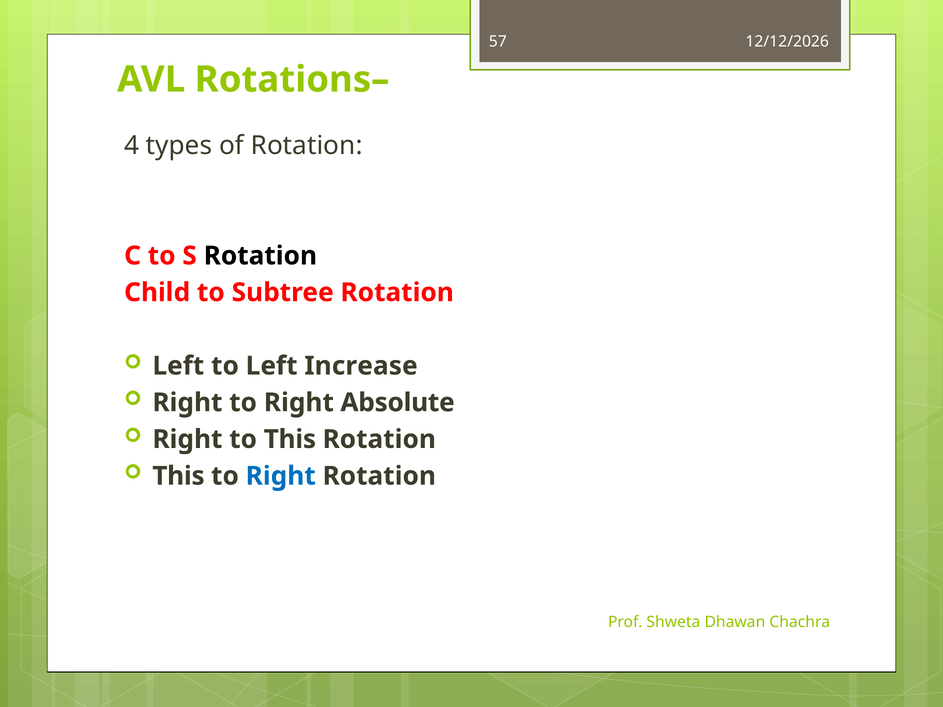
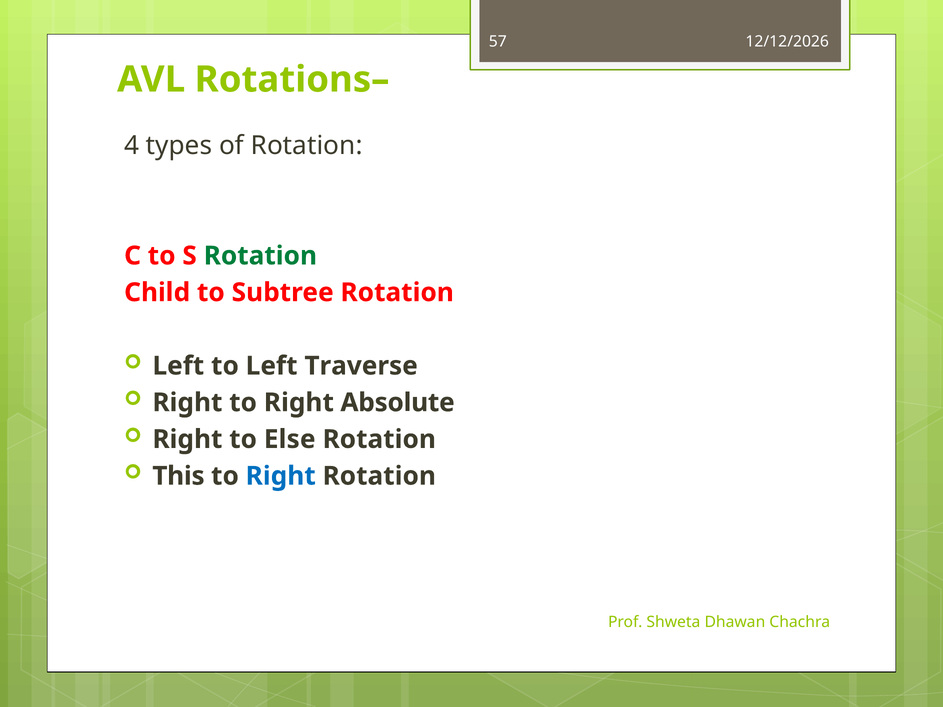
Rotation at (260, 256) colour: black -> green
Increase: Increase -> Traverse
to This: This -> Else
